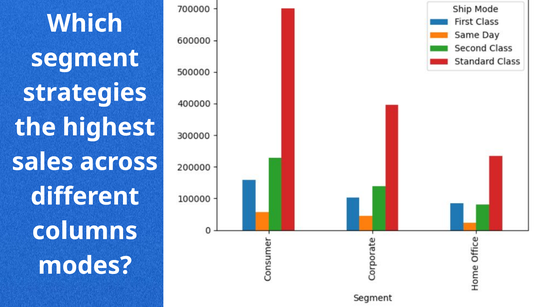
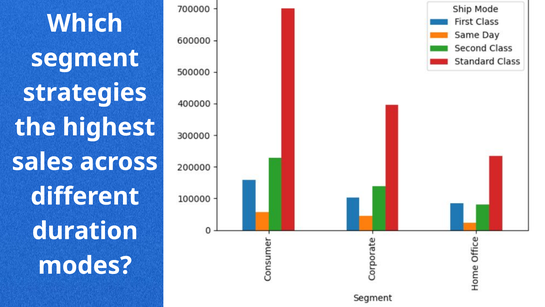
columns: columns -> duration
